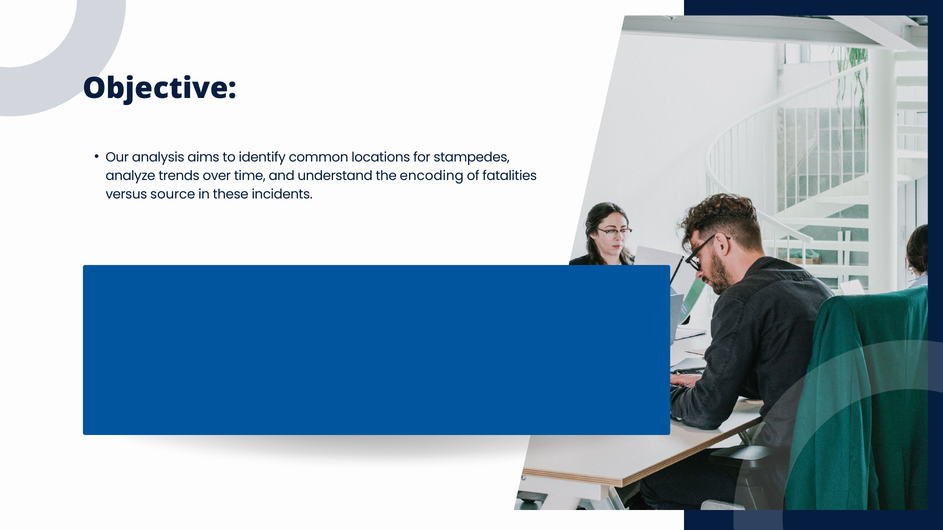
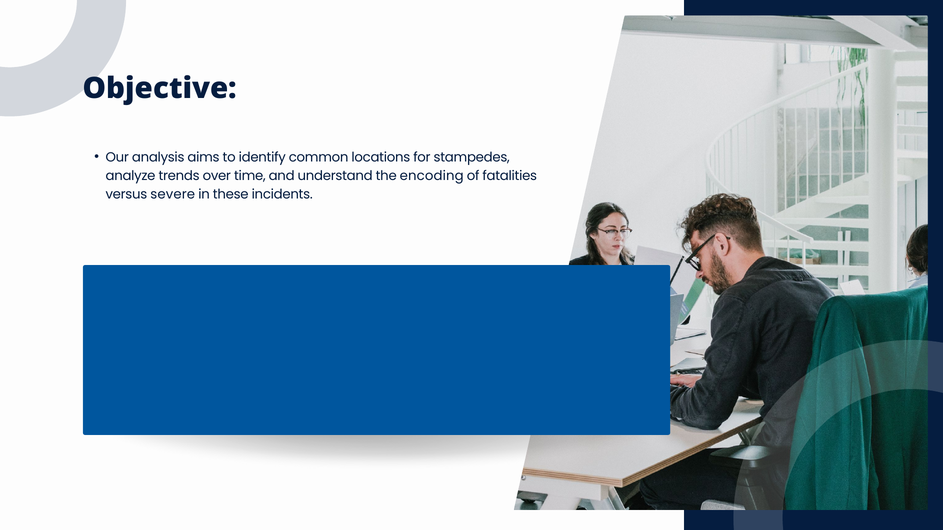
source: source -> severe
